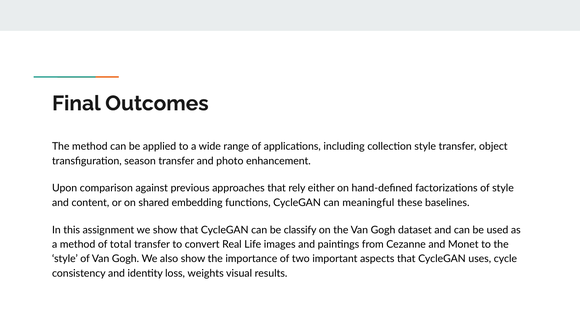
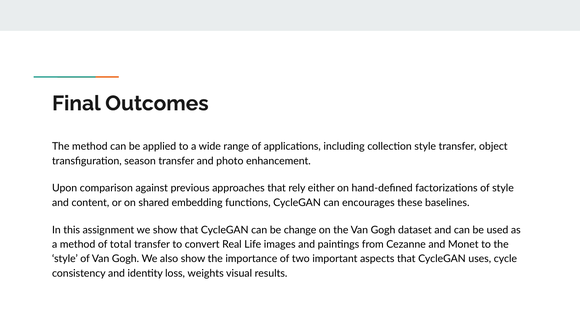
meaningful: meaningful -> encourages
classify: classify -> change
